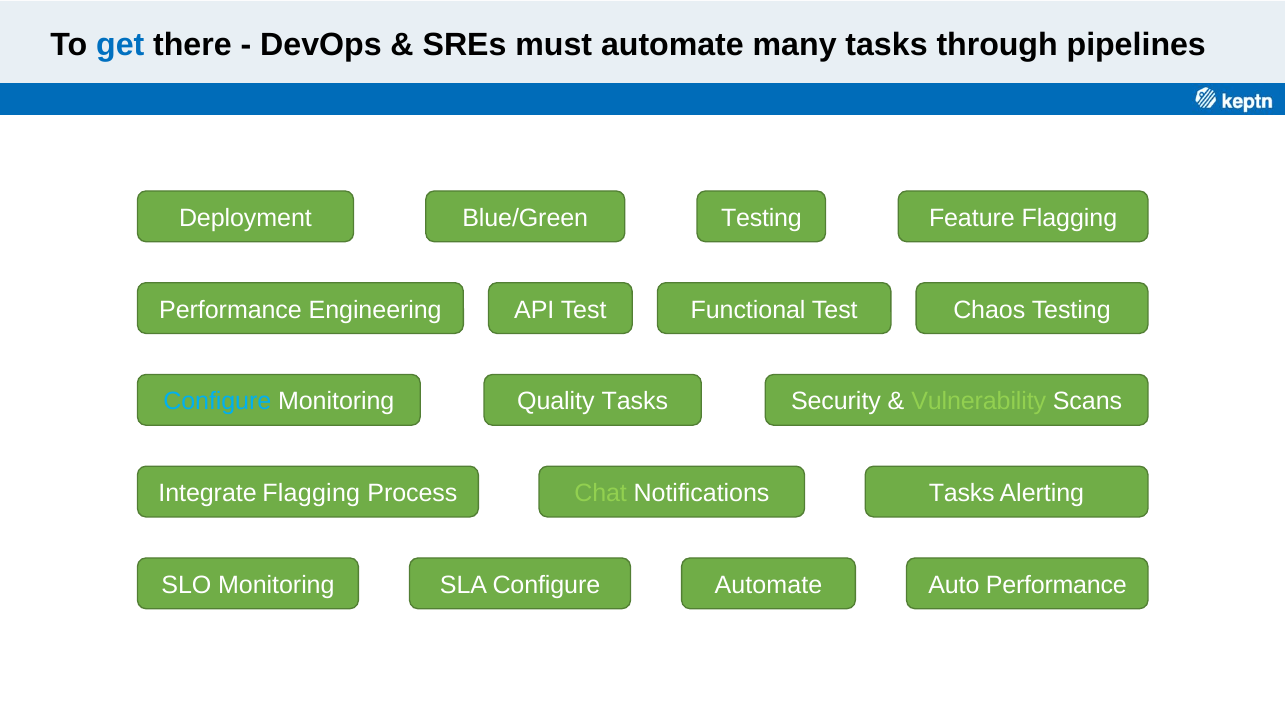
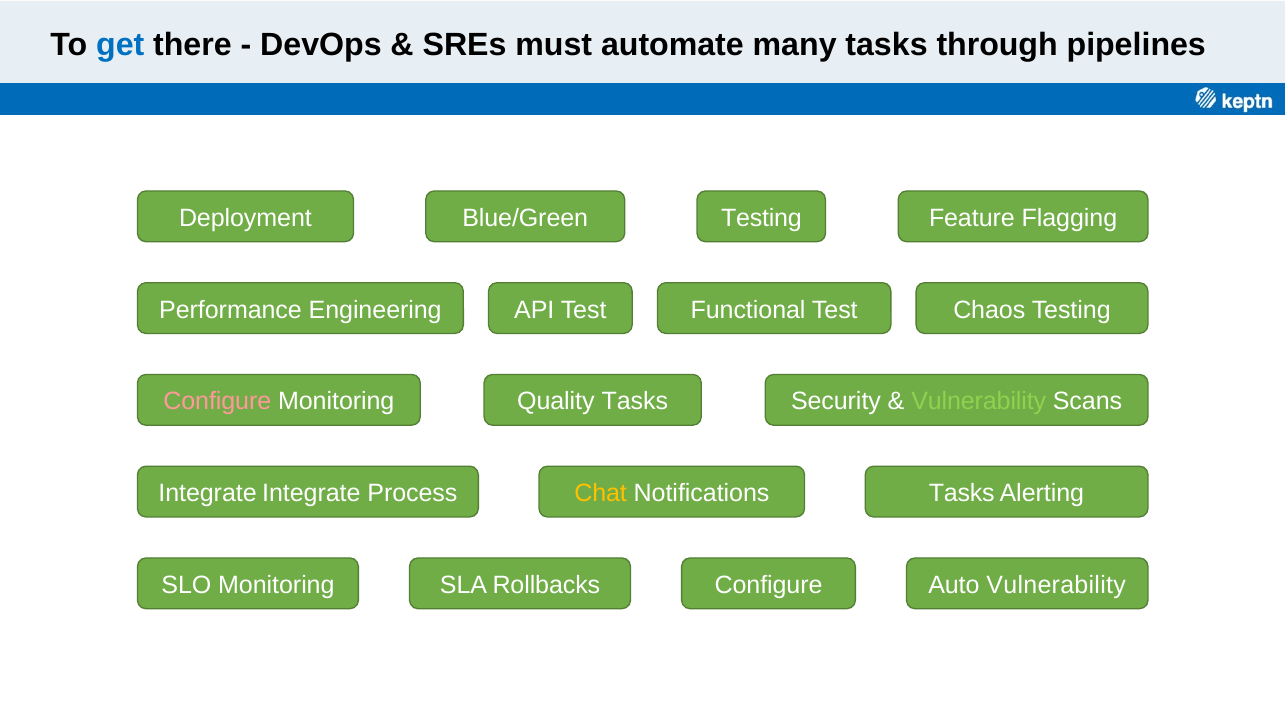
Configure at (217, 401) colour: light blue -> pink
Integrate Flagging: Flagging -> Integrate
Chat colour: light green -> yellow
SLA Configure: Configure -> Rollbacks
Automate at (768, 585): Automate -> Configure
Auto Performance: Performance -> Vulnerability
